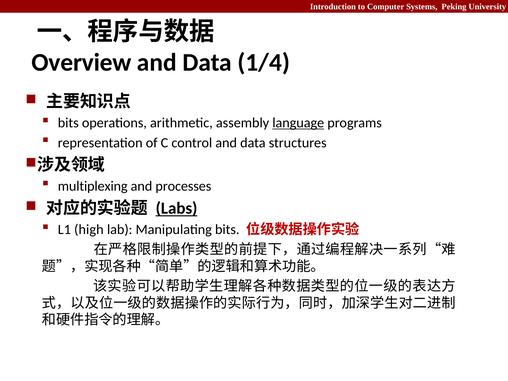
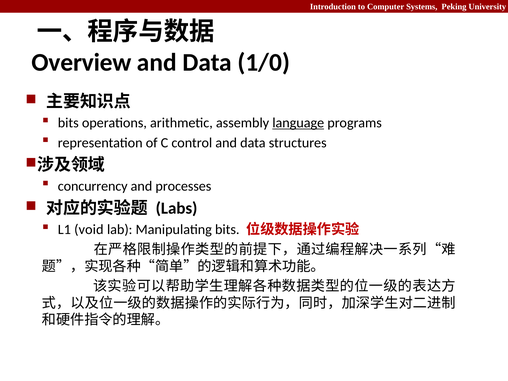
1/4: 1/4 -> 1/0
multiplexing: multiplexing -> concurrency
Labs underline: present -> none
high: high -> void
